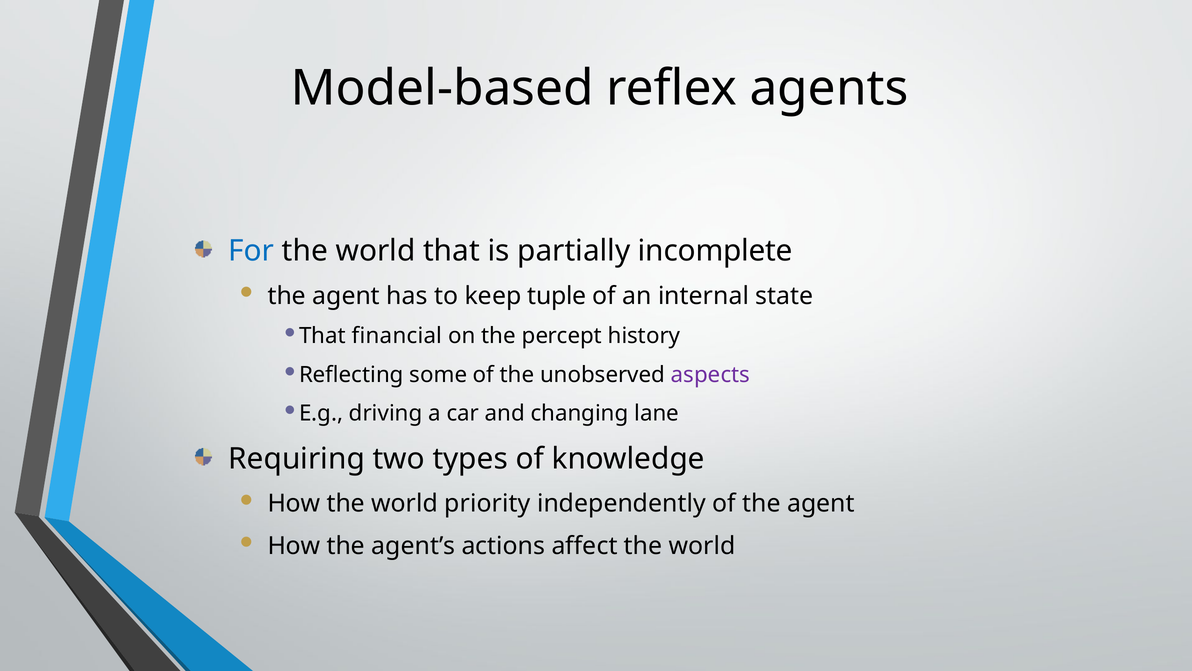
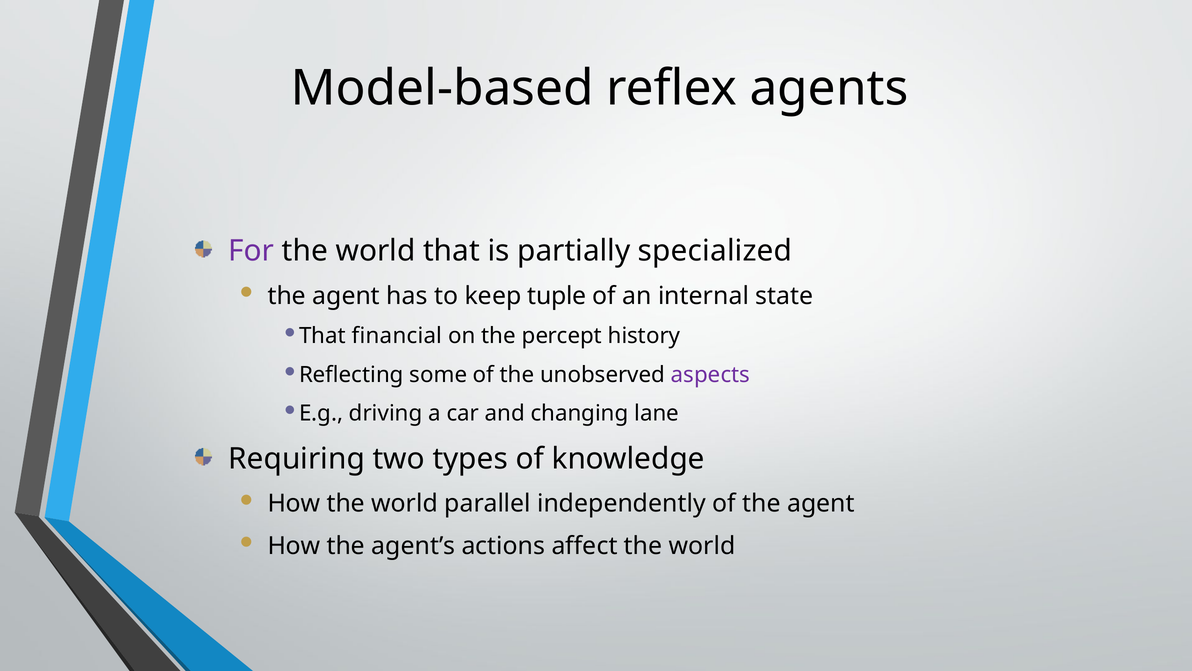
For colour: blue -> purple
incomplete: incomplete -> specialized
priority: priority -> parallel
